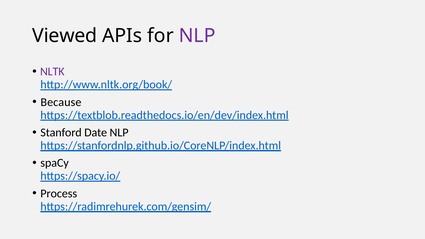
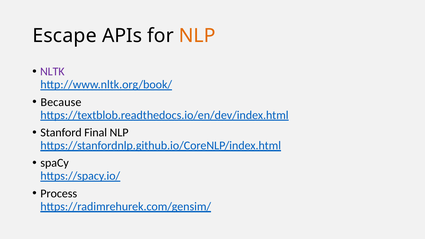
Viewed: Viewed -> Escape
NLP at (197, 36) colour: purple -> orange
Date: Date -> Final
